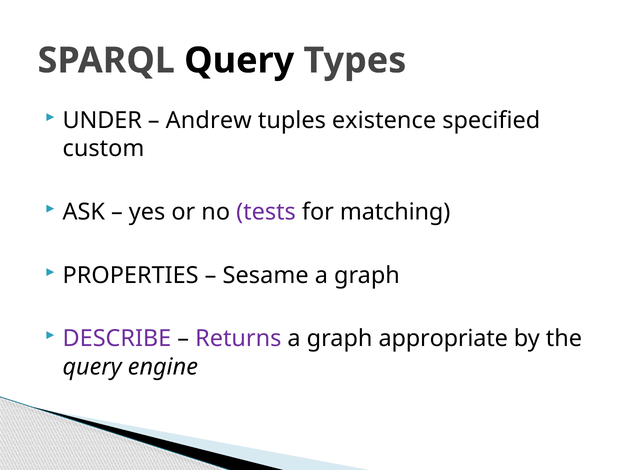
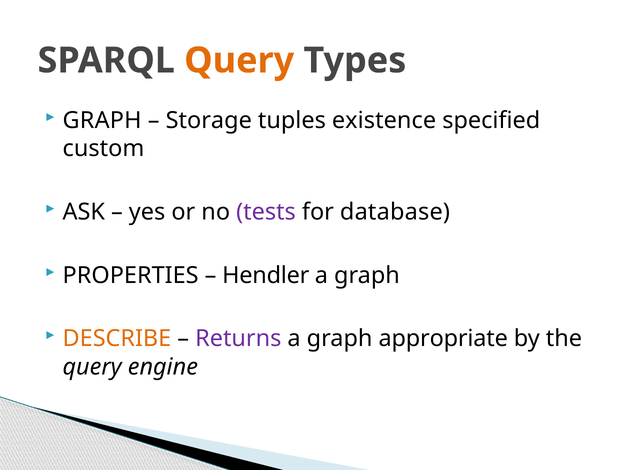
Query at (239, 60) colour: black -> orange
UNDER at (102, 120): UNDER -> GRAPH
Andrew: Andrew -> Storage
matching: matching -> database
Sesame: Sesame -> Hendler
DESCRIBE colour: purple -> orange
